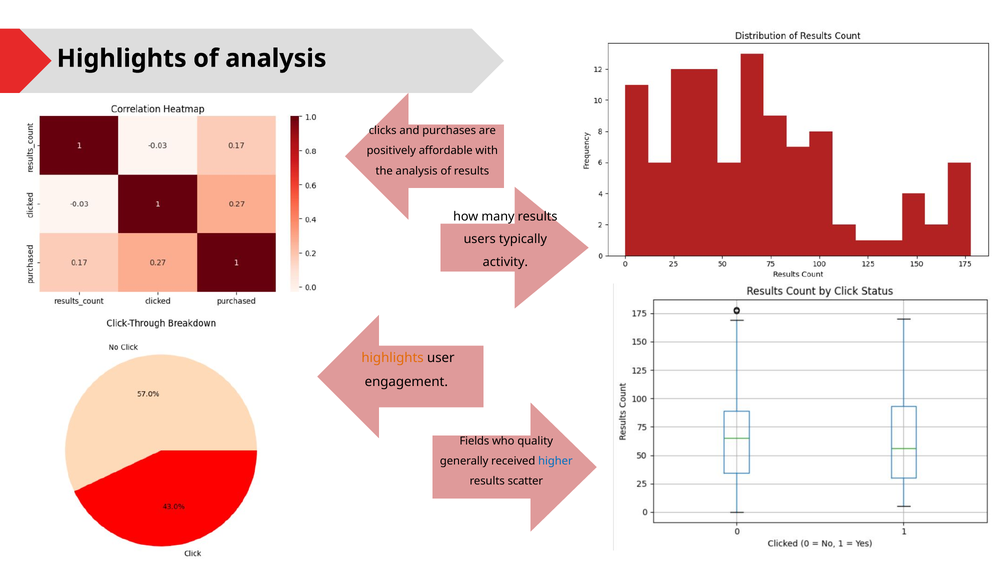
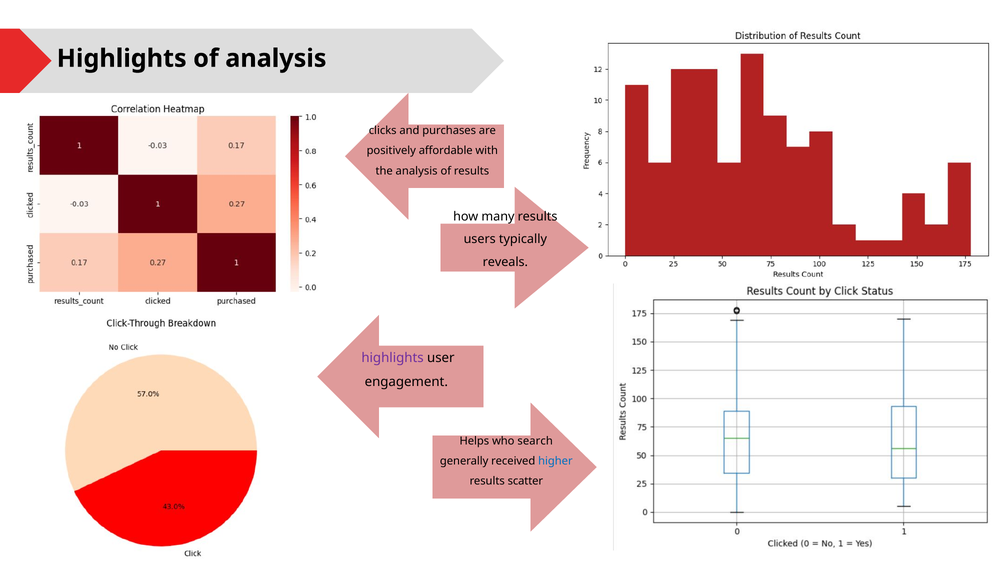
activity: activity -> reveals
highlights at (393, 358) colour: orange -> purple
Fields: Fields -> Helps
quality: quality -> search
